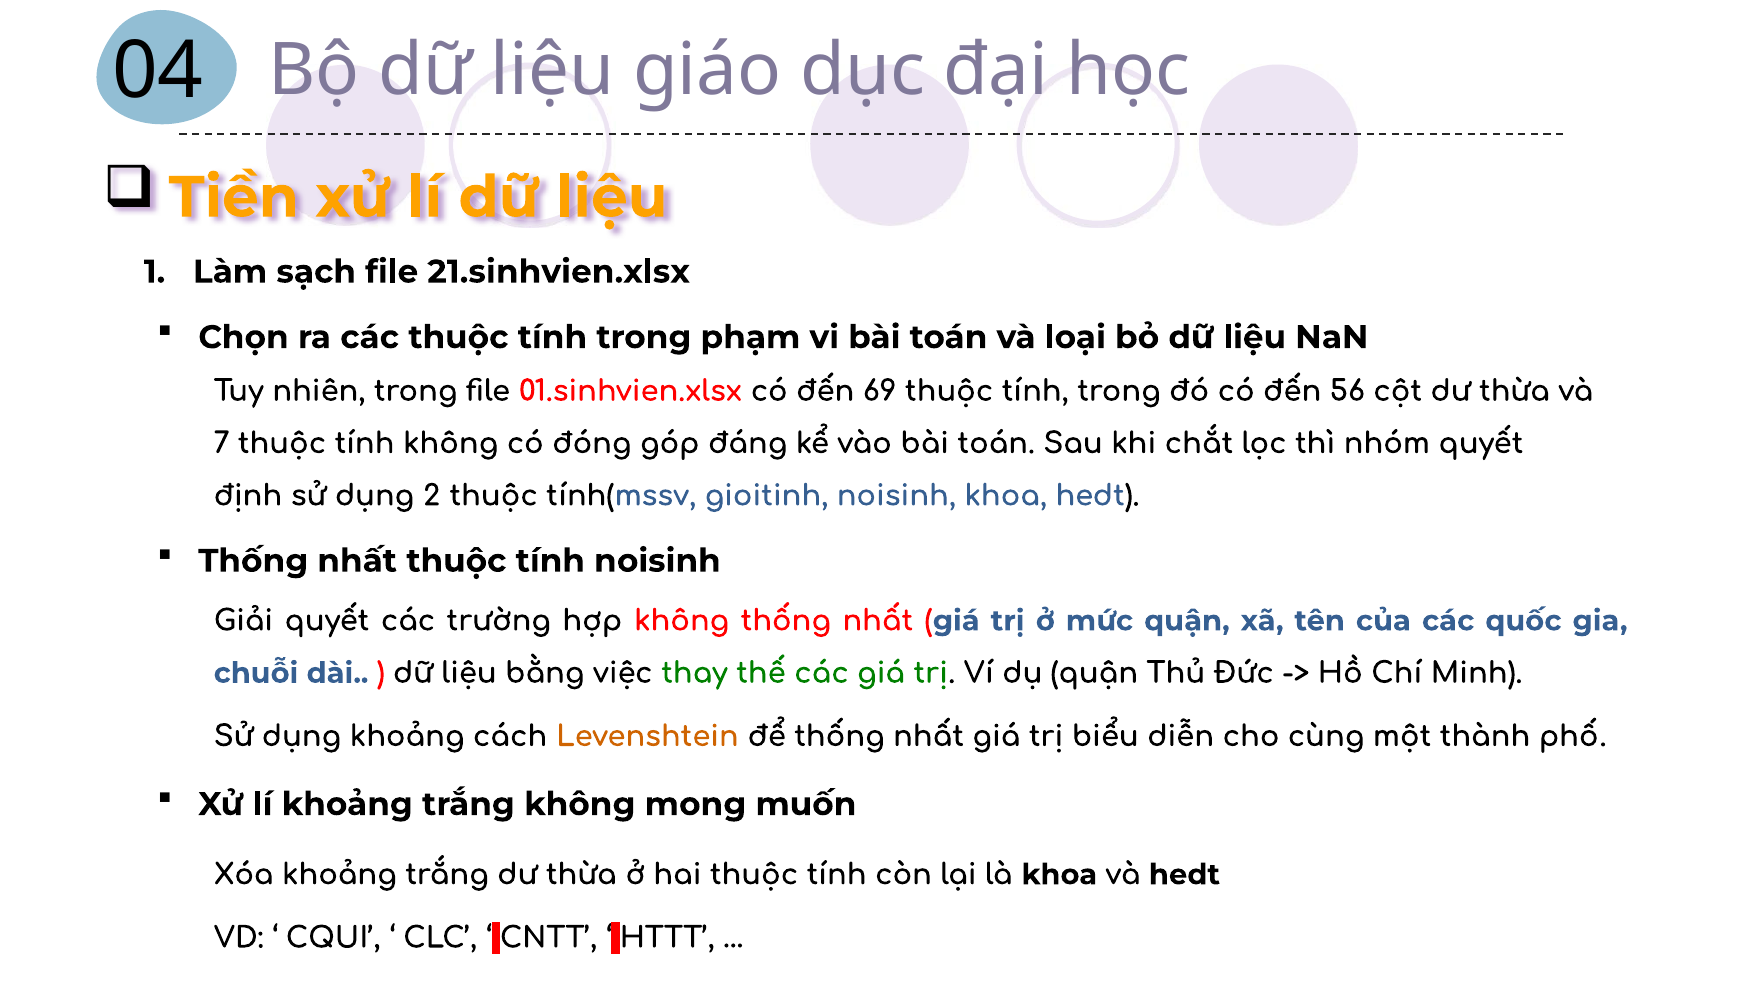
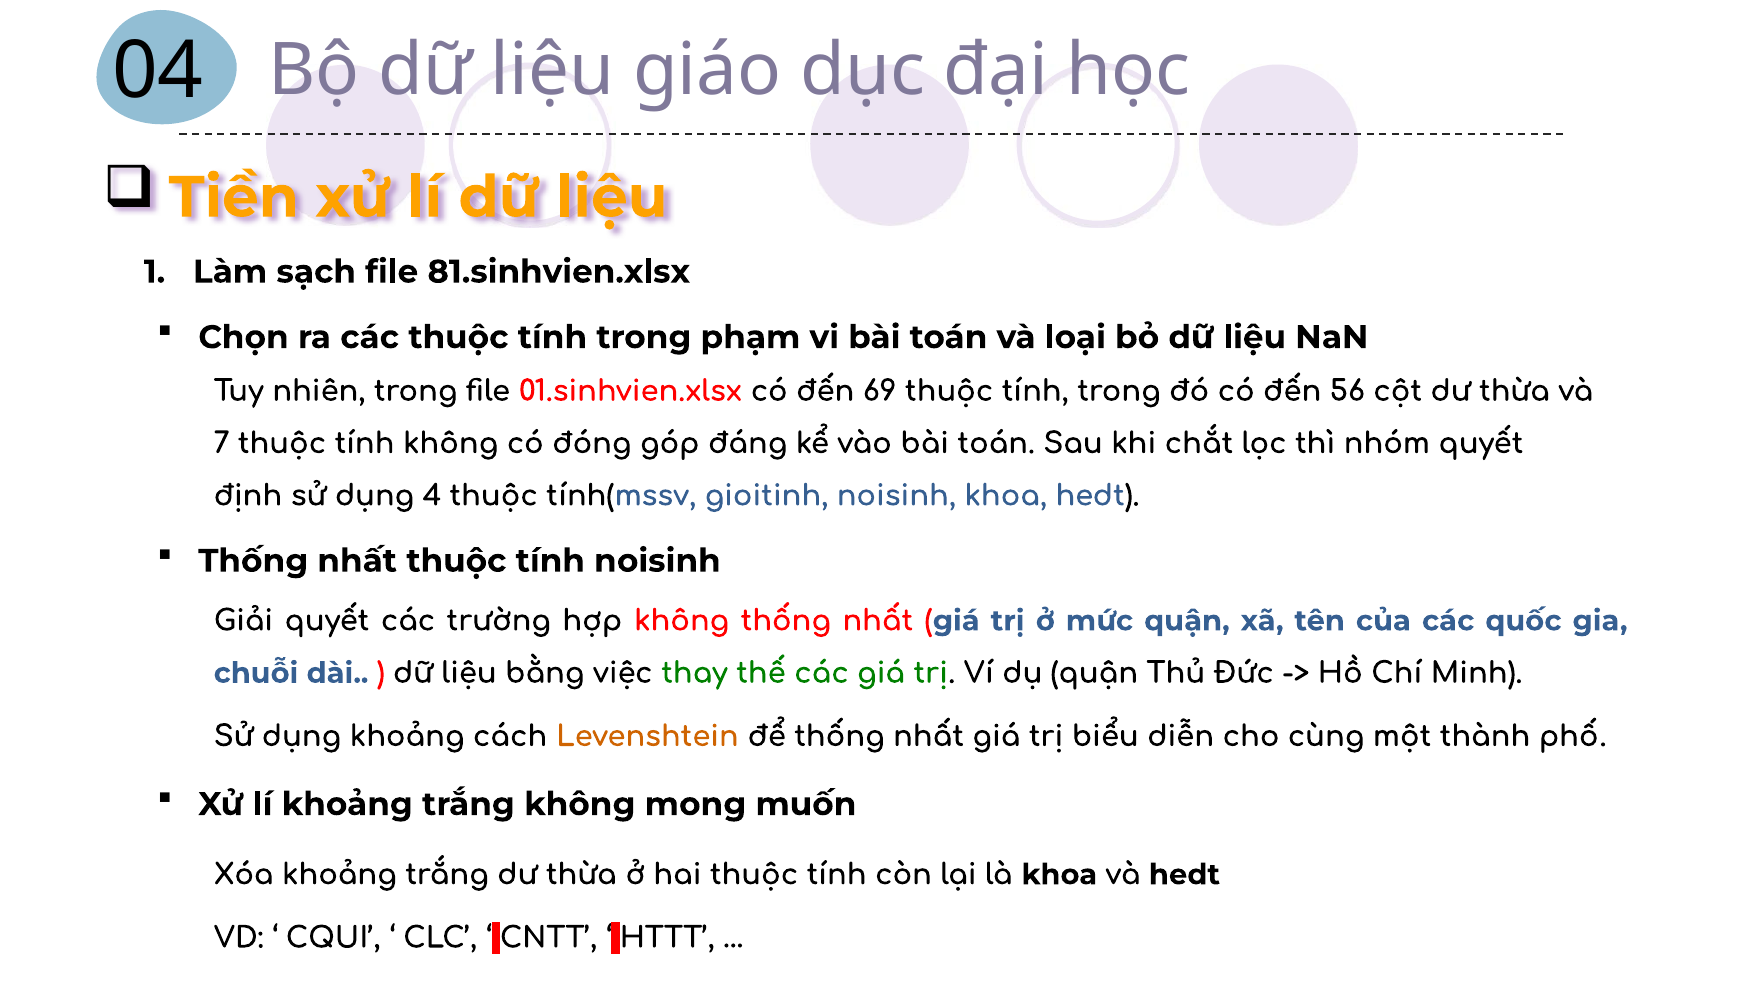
21.sinhvien.xlsx: 21.sinhvien.xlsx -> 81.sinhvien.xlsx
2: 2 -> 4
